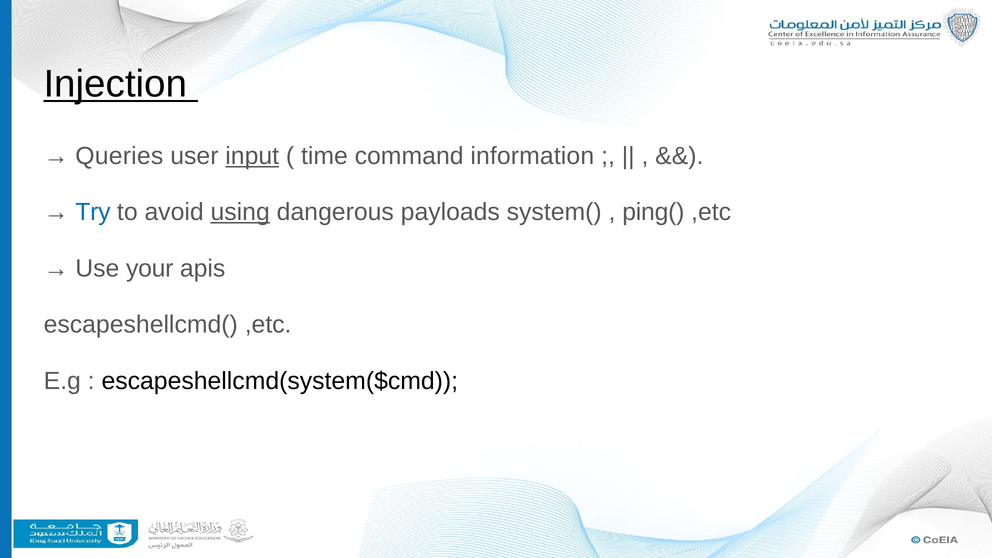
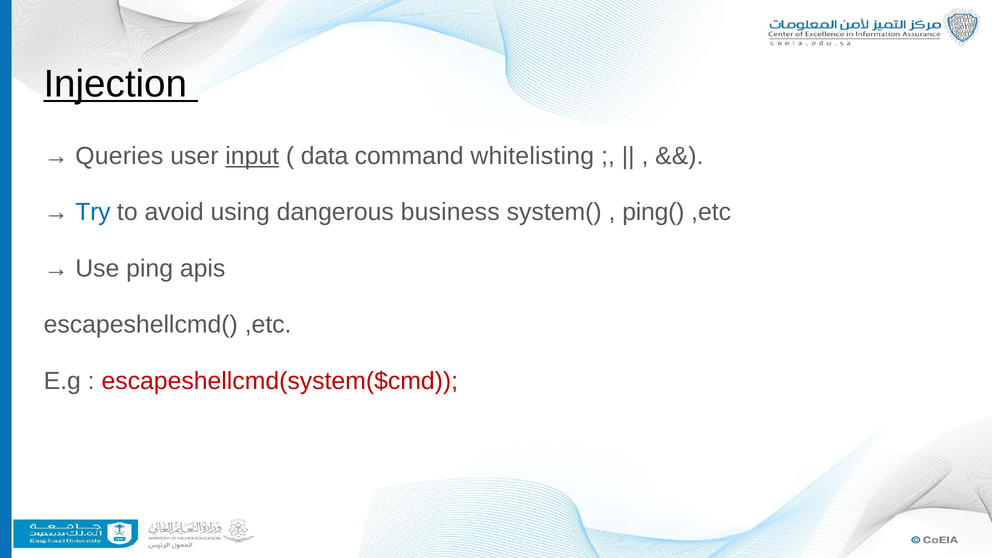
time: time -> data
information: information -> whitelisting
using underline: present -> none
payloads: payloads -> business
your: your -> ping
escapeshellcmd(system($cmd colour: black -> red
